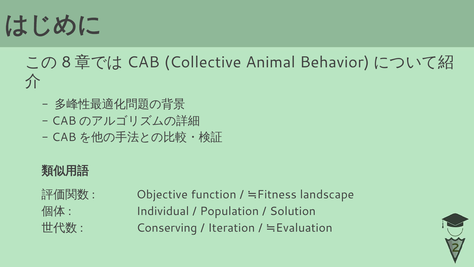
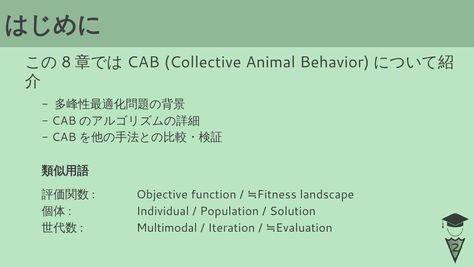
Conserving: Conserving -> Multimodal
